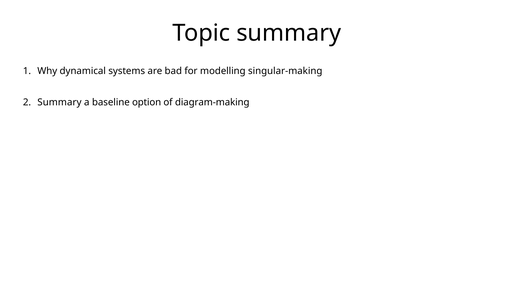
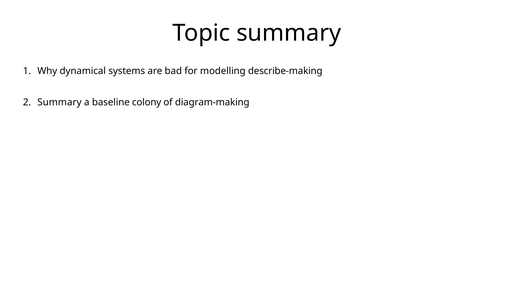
singular-making: singular-making -> describe-making
option: option -> colony
